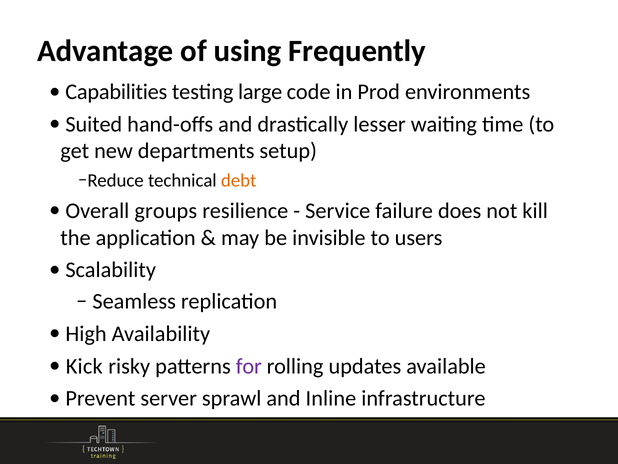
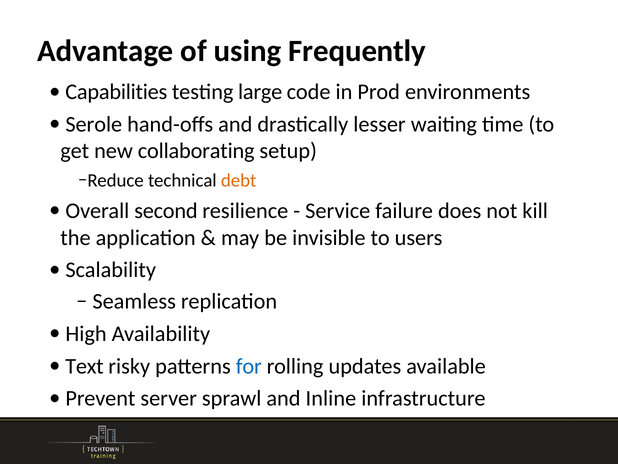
Suited: Suited -> Serole
departments: departments -> collaborating
groups: groups -> second
Kick: Kick -> Text
for colour: purple -> blue
